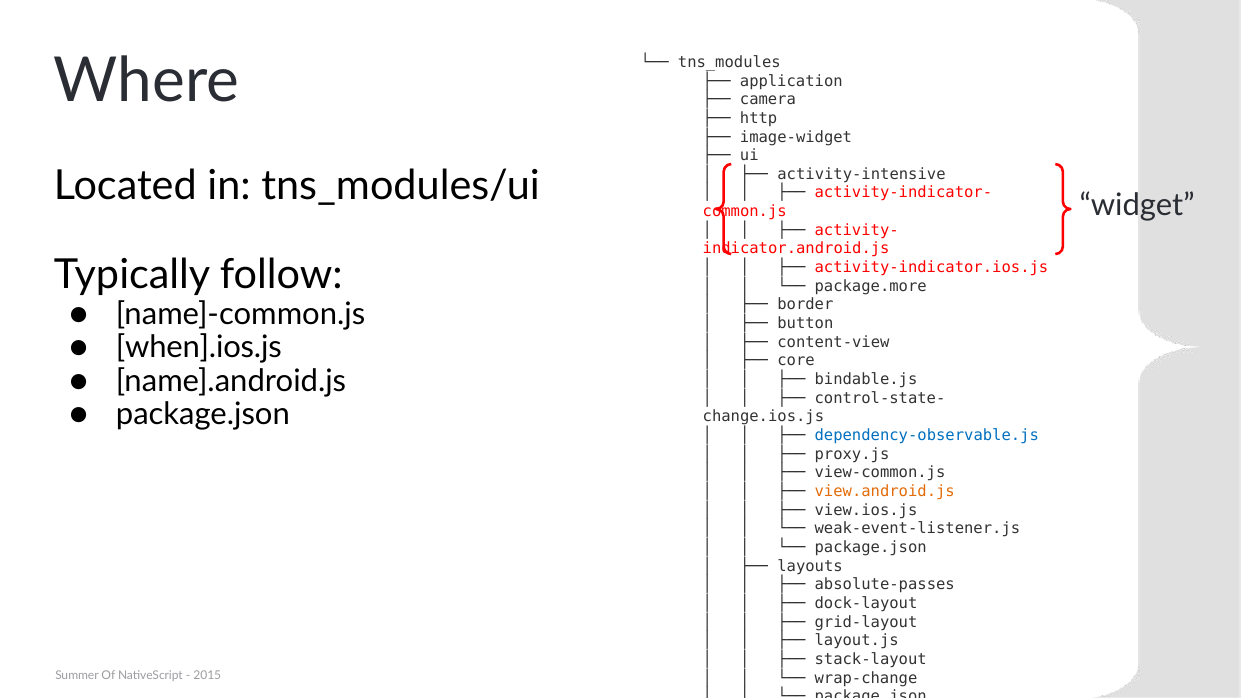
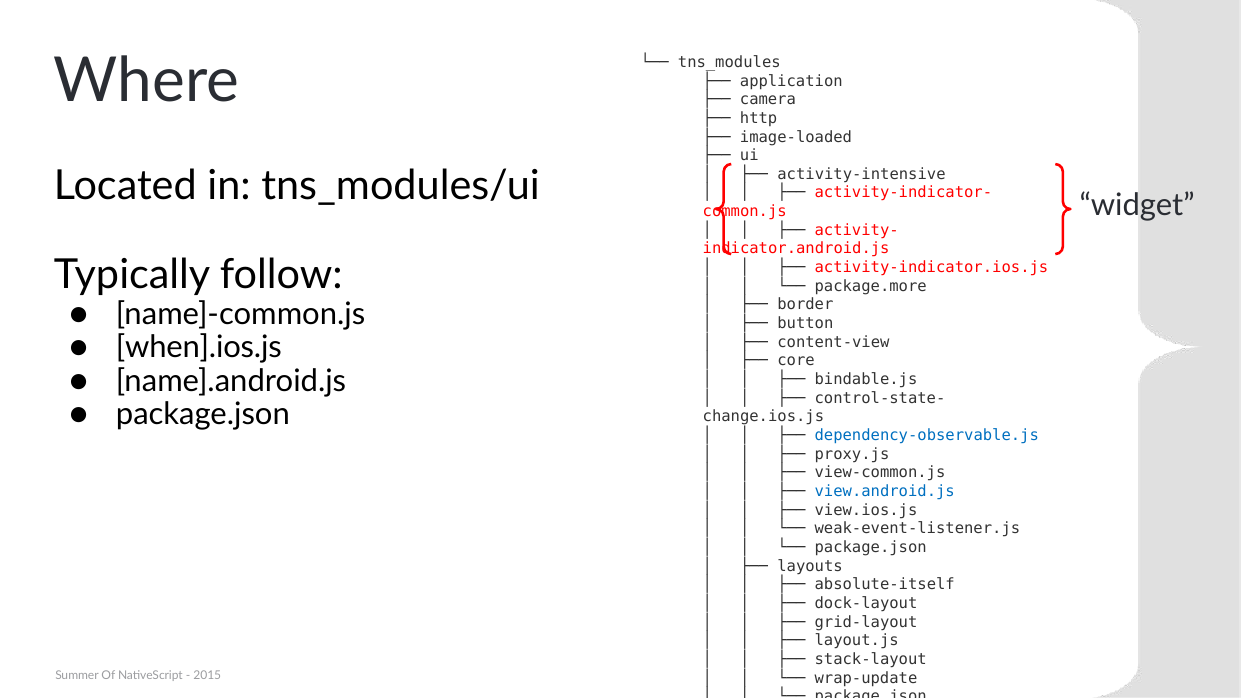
image-widget: image-widget -> image-loaded
view.android.js colour: orange -> blue
absolute-passes: absolute-passes -> absolute-itself
wrap-change: wrap-change -> wrap-update
